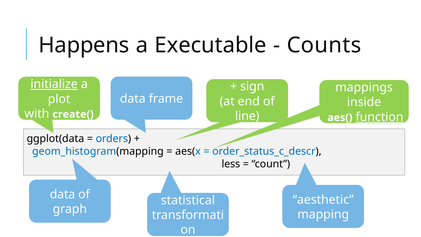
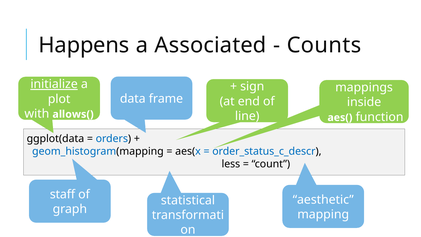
Executable: Executable -> Associated
create(: create( -> allows(
function underline: present -> none
data at (63, 194): data -> staff
